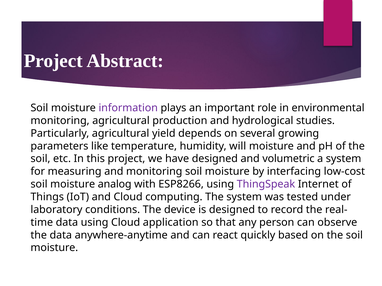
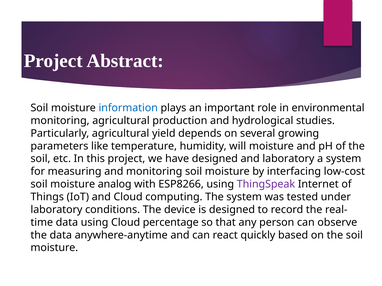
information colour: purple -> blue
and volumetric: volumetric -> laboratory
application: application -> percentage
